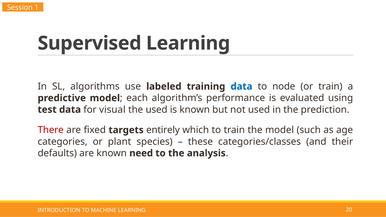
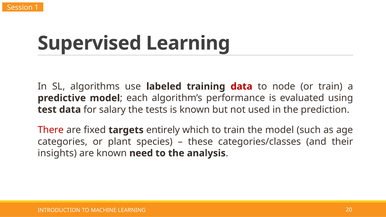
data at (241, 87) colour: blue -> red
visual: visual -> salary
the used: used -> tests
defaults: defaults -> insights
